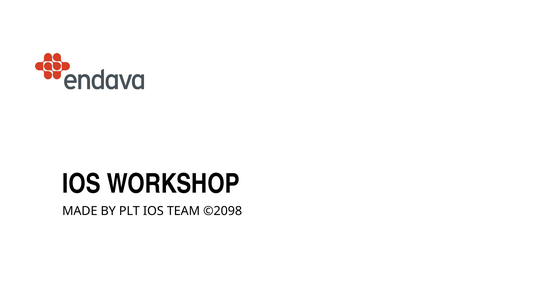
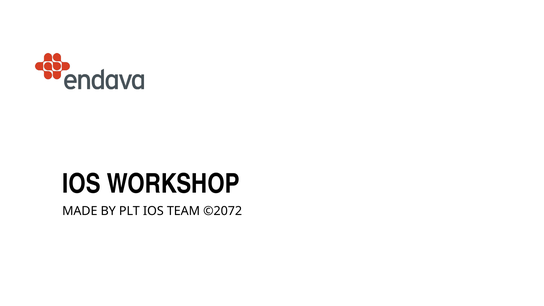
©2098: ©2098 -> ©2072
